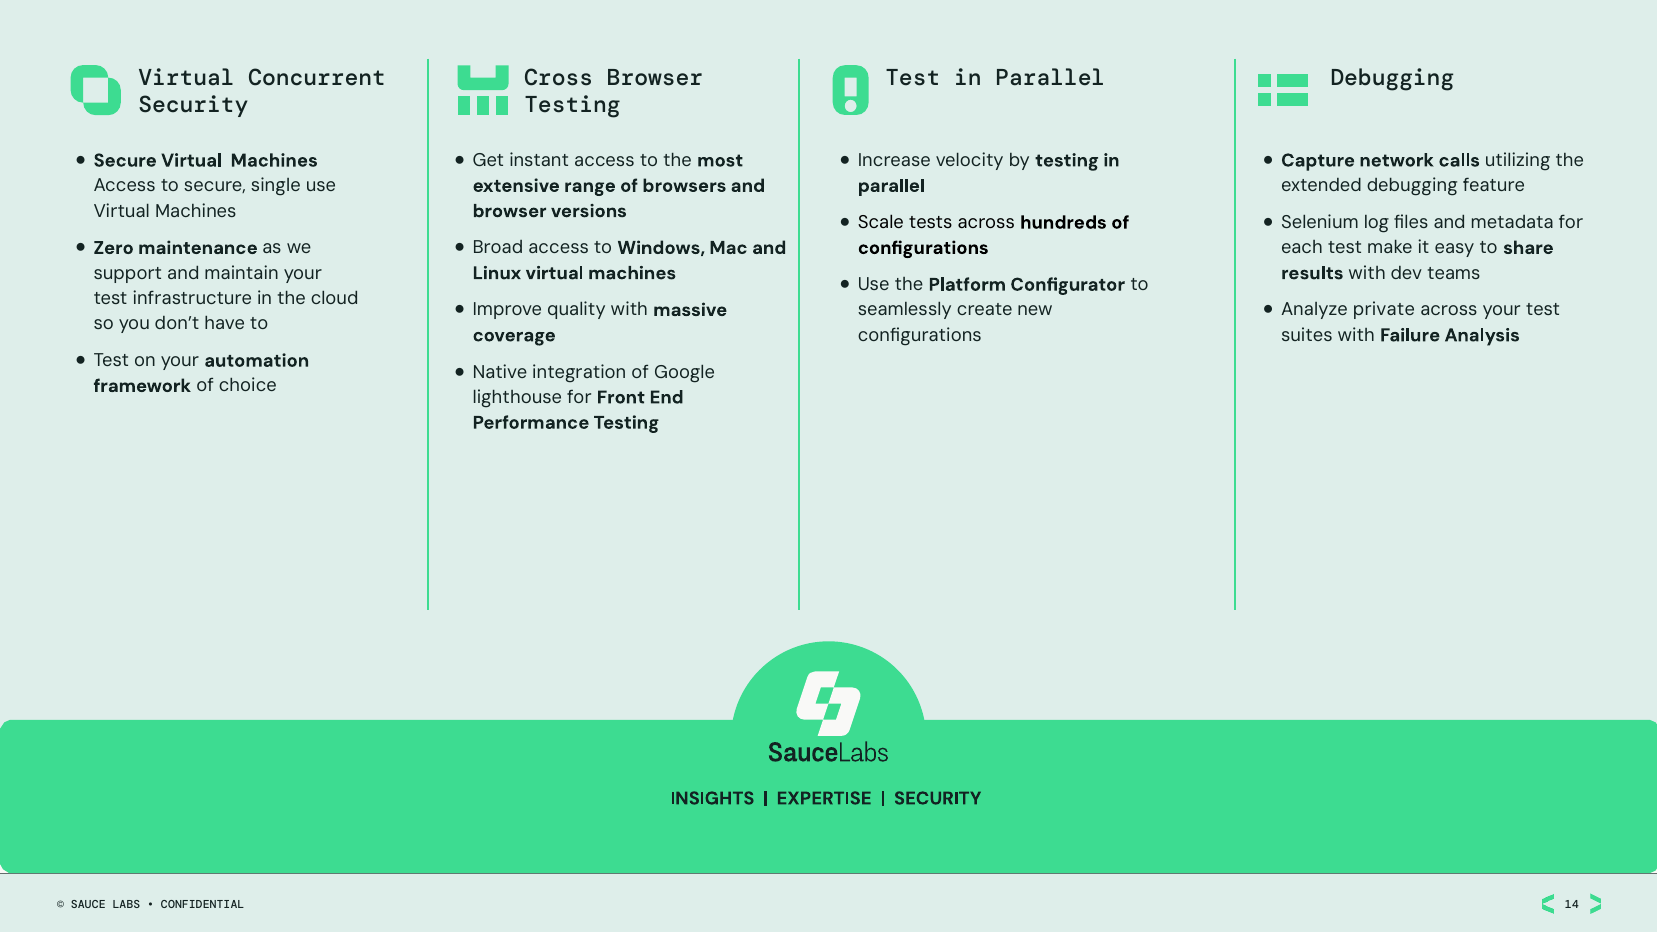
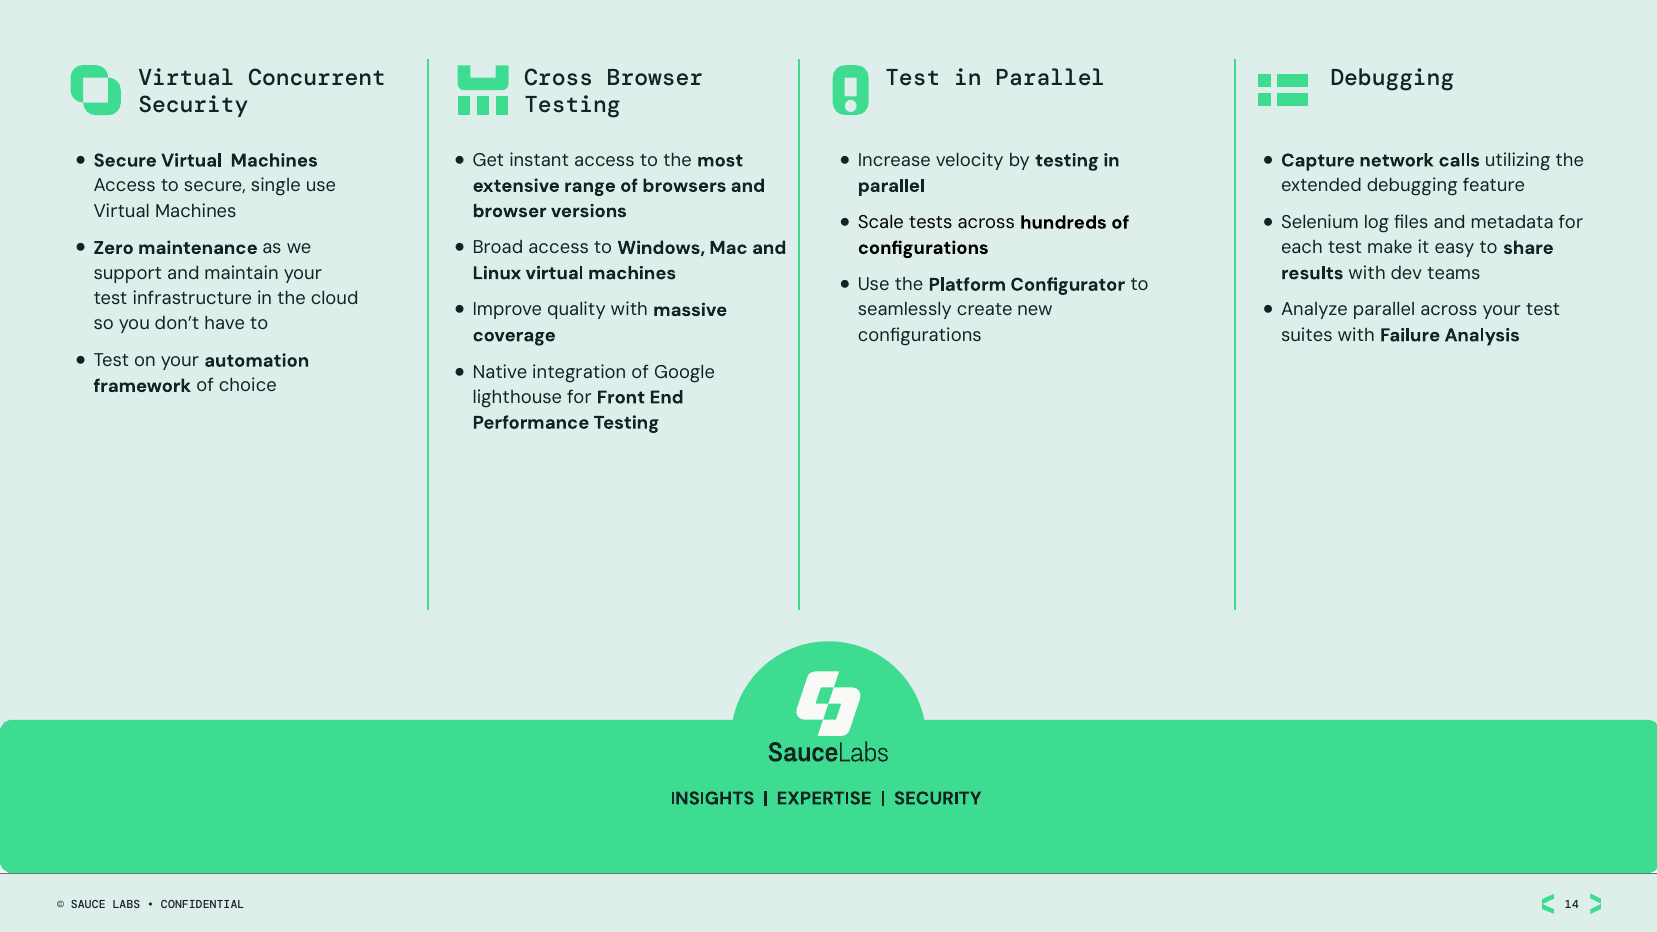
Analyze private: private -> parallel
